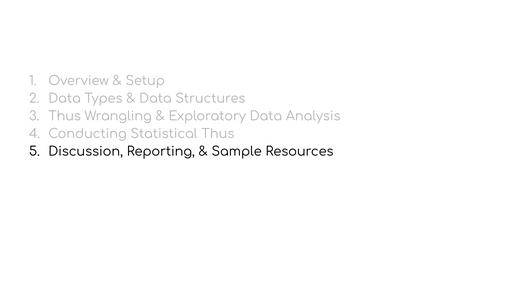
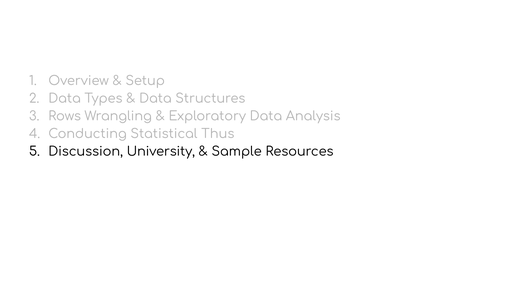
Thus at (65, 116): Thus -> Rows
Reporting: Reporting -> University
